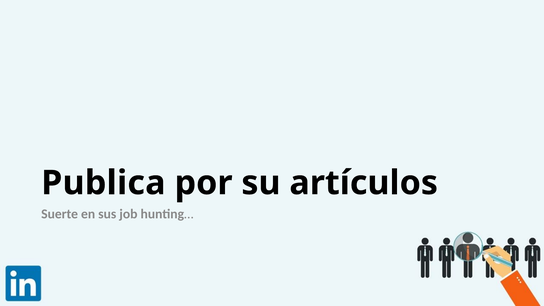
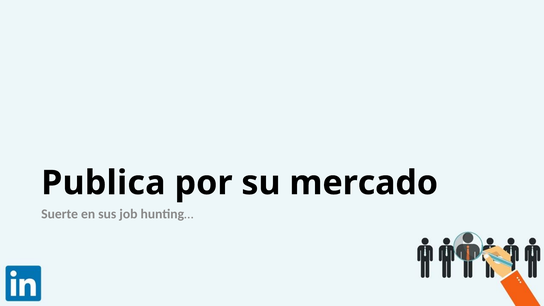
artículos: artículos -> mercado
